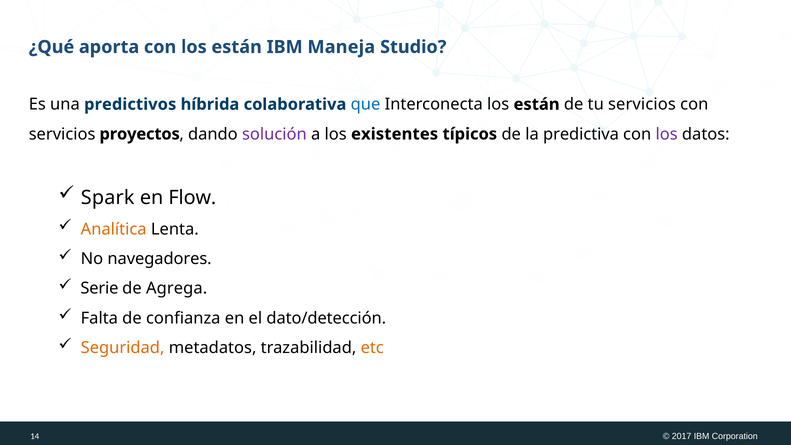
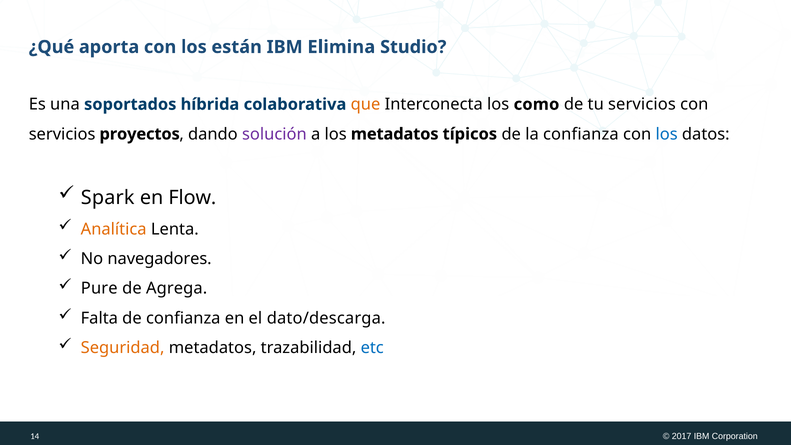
Maneja: Maneja -> Elimina
predictivos: predictivos -> soportados
que colour: blue -> orange
Interconecta los están: están -> como
los existentes: existentes -> metadatos
la predictiva: predictiva -> confianza
los at (667, 134) colour: purple -> blue
Serie: Serie -> Pure
dato/detección: dato/detección -> dato/descarga
etc colour: orange -> blue
